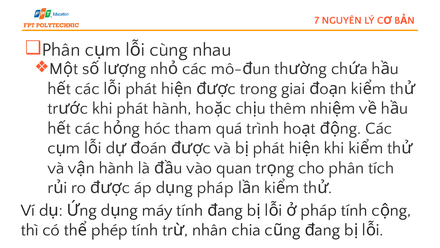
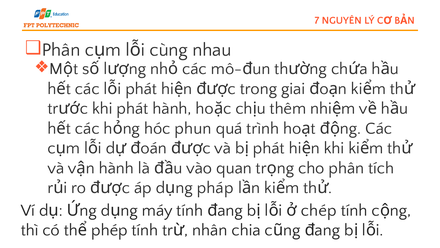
tham: tham -> phun
pháp at (319, 210): pháp -> chép
